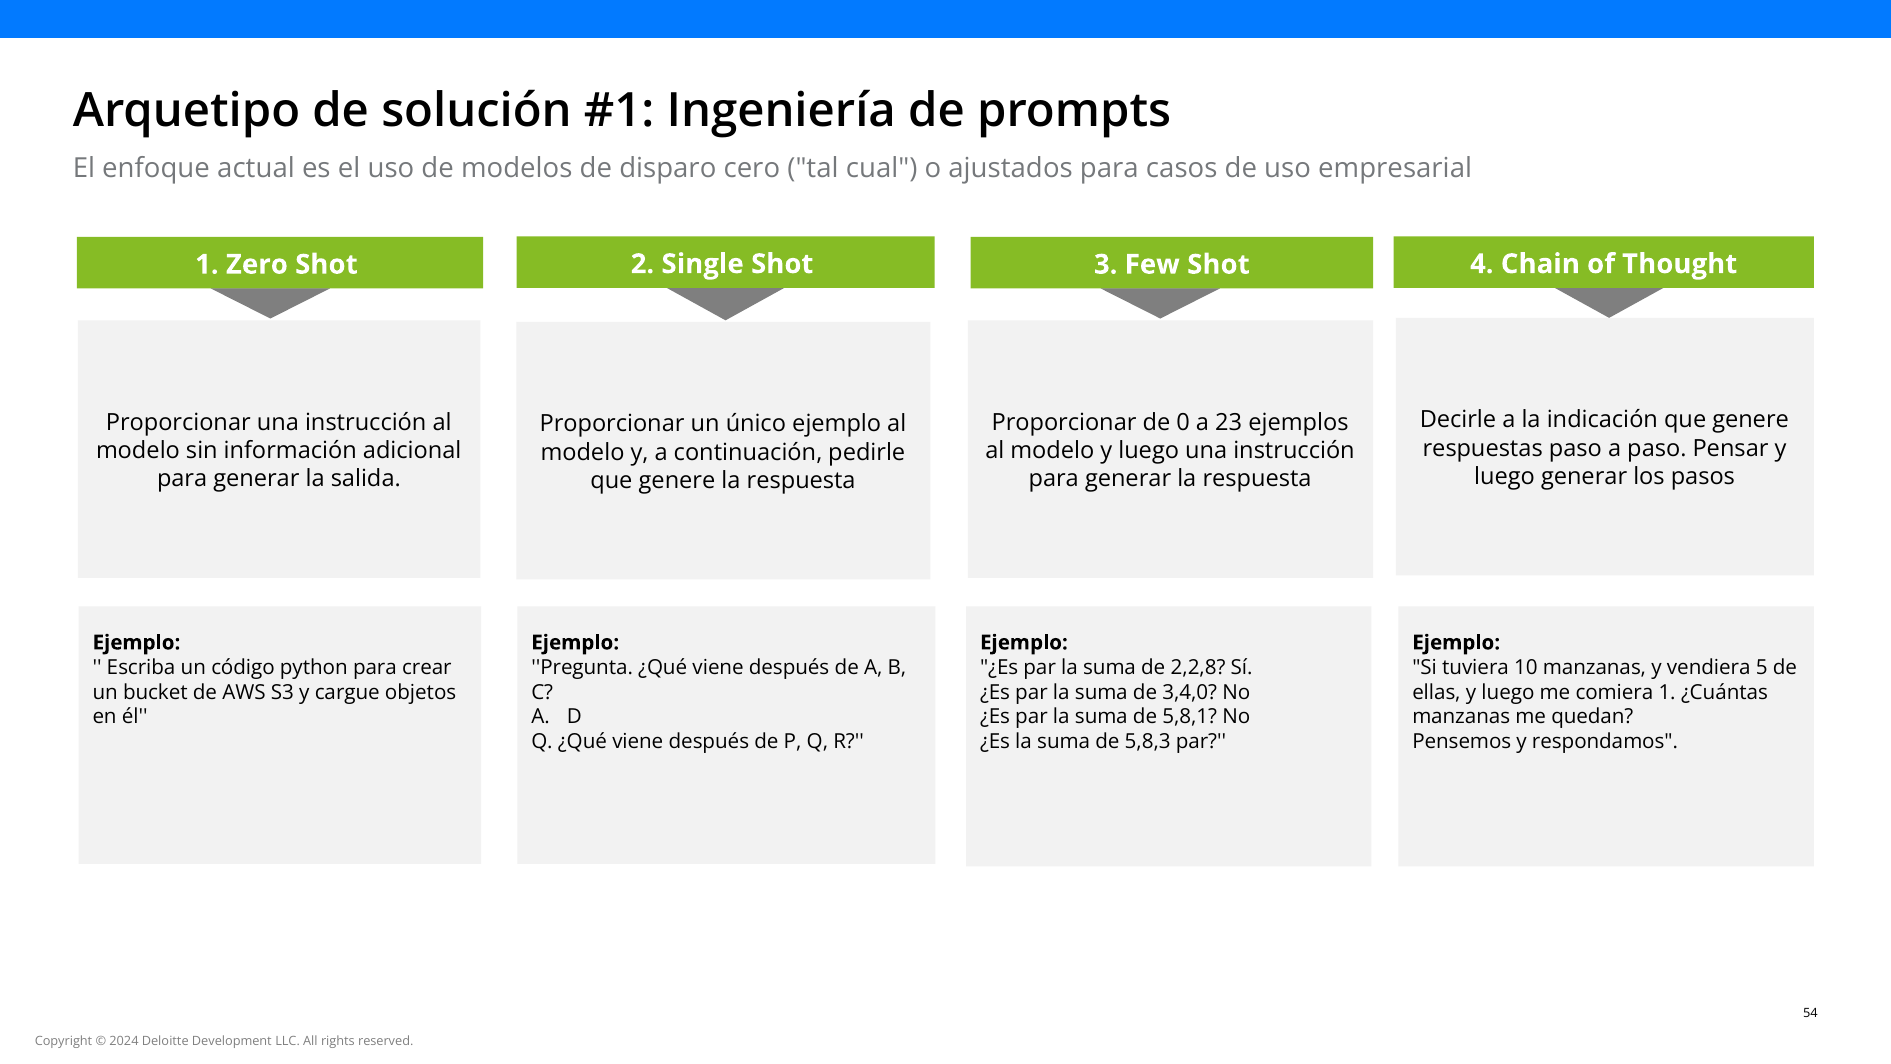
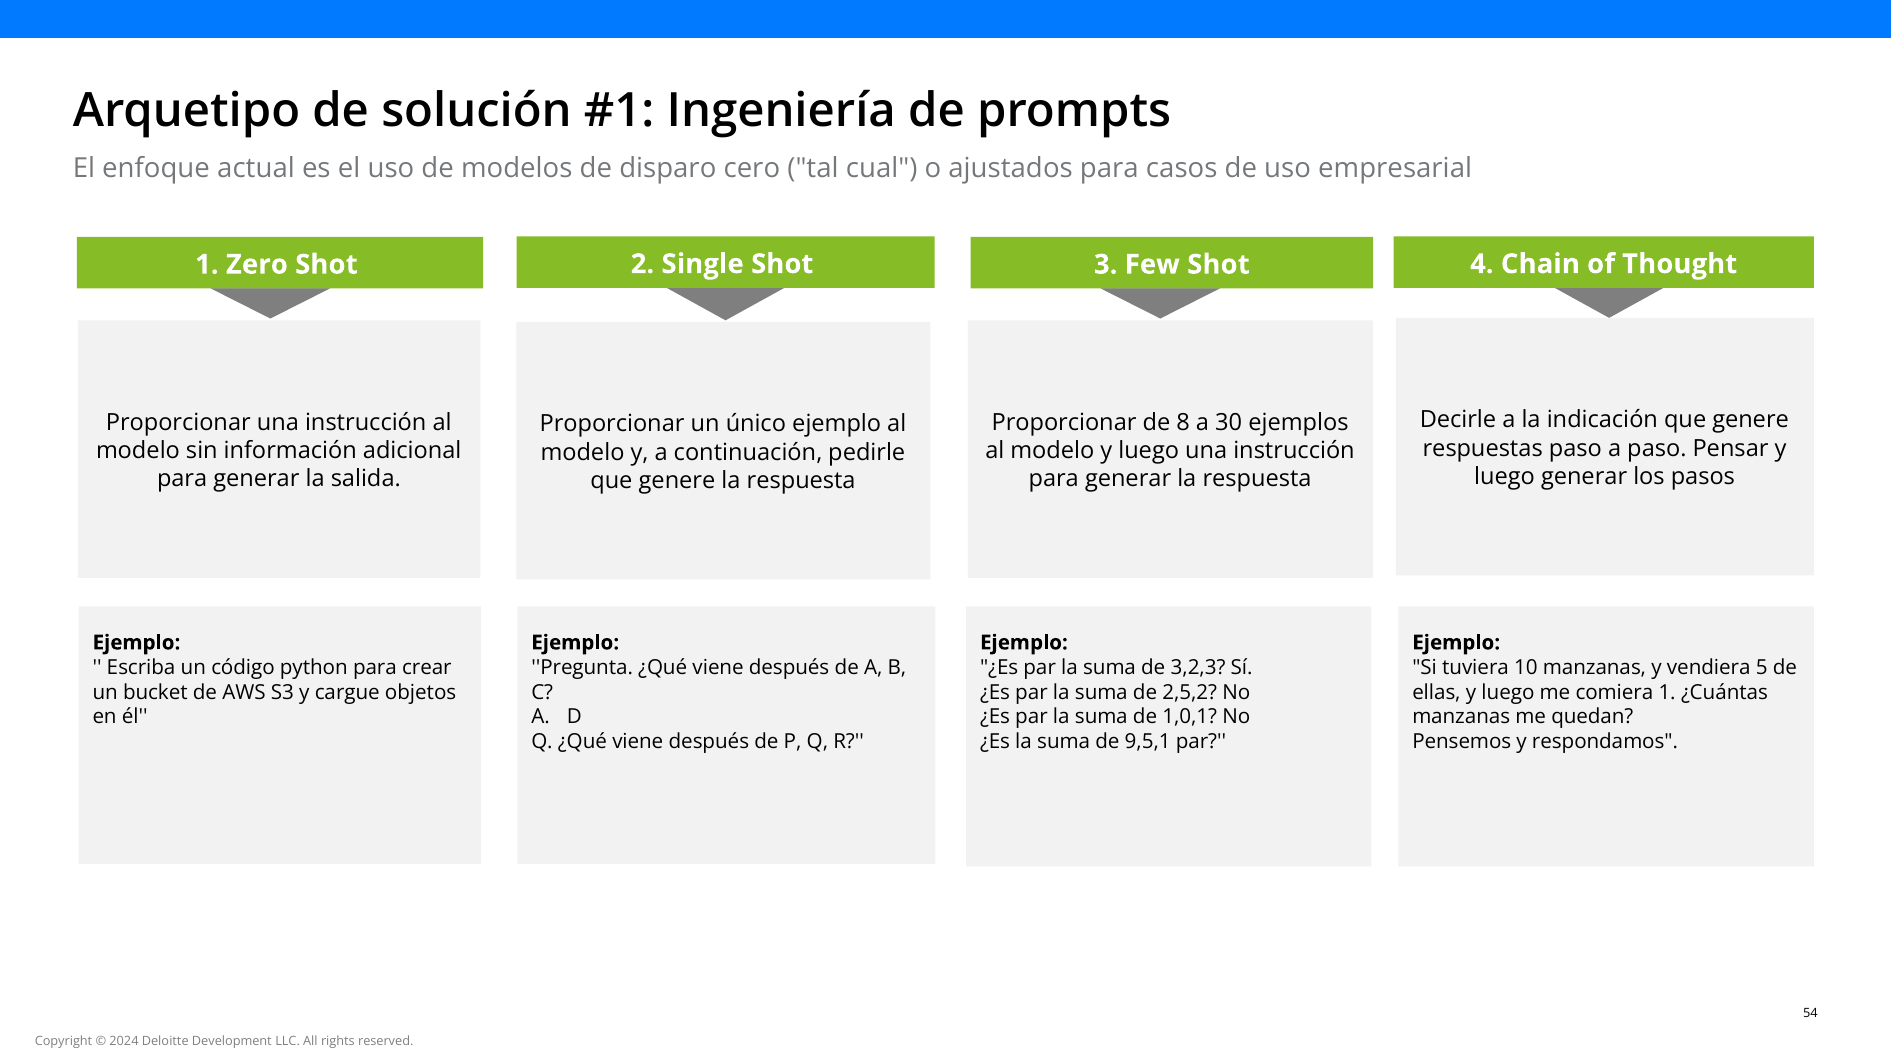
0: 0 -> 8
23: 23 -> 30
2,2,8: 2,2,8 -> 3,2,3
3,4,0: 3,4,0 -> 2,5,2
5,8,1: 5,8,1 -> 1,0,1
5,8,3: 5,8,3 -> 9,5,1
